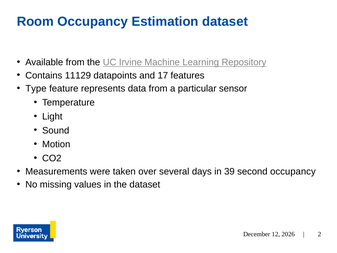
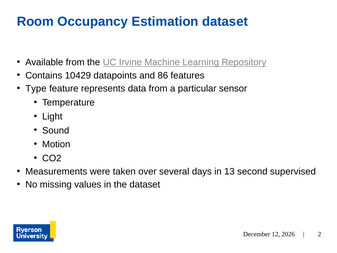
11129: 11129 -> 10429
17: 17 -> 86
39: 39 -> 13
second occupancy: occupancy -> supervised
